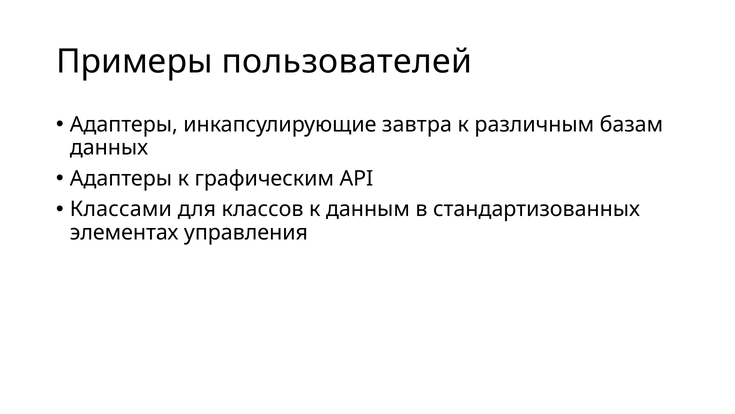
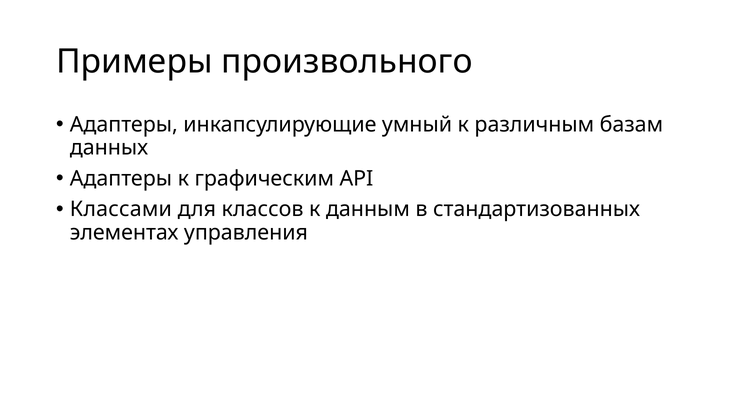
пользователей: пользователей -> произвольного
завтра: завтра -> умный
